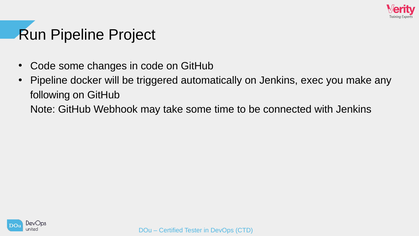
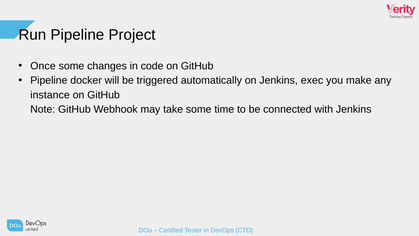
Code at (43, 66): Code -> Once
following: following -> instance
